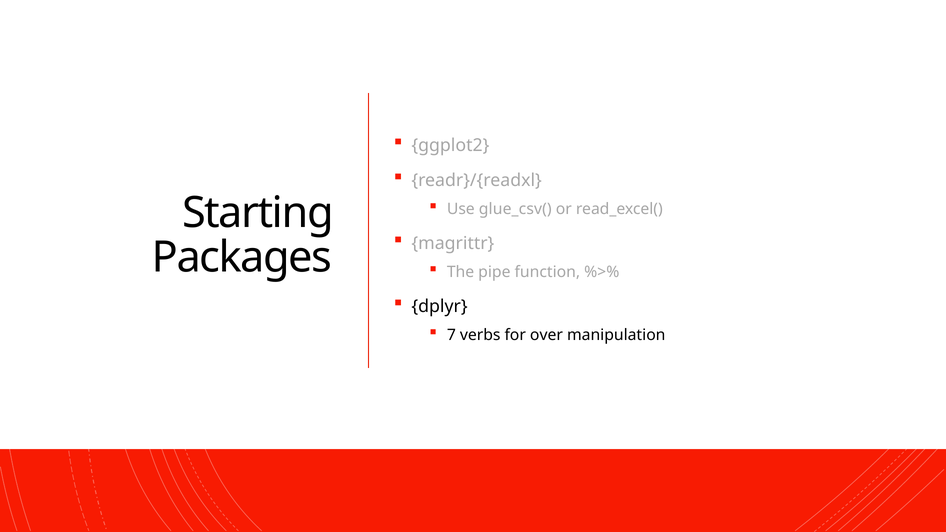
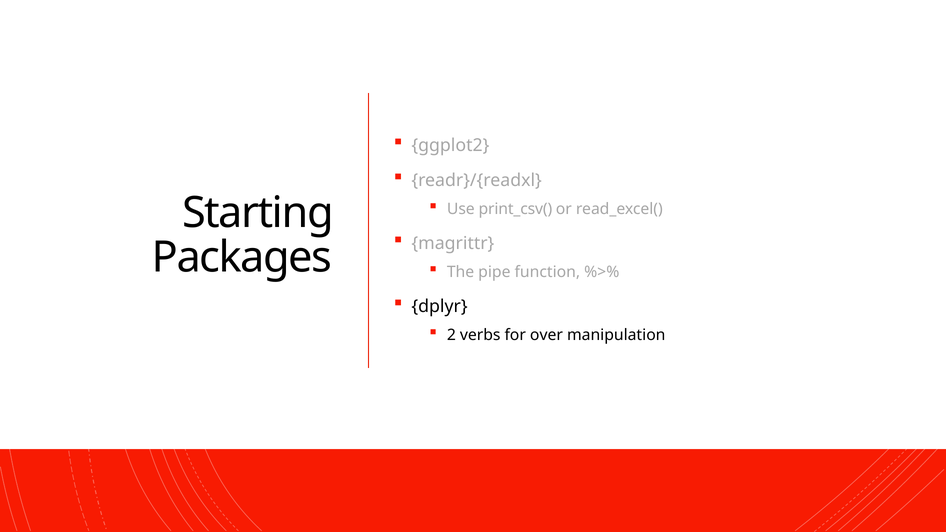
glue_csv(: glue_csv( -> print_csv(
7: 7 -> 2
